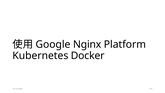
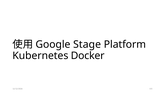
Nginx: Nginx -> Stage
